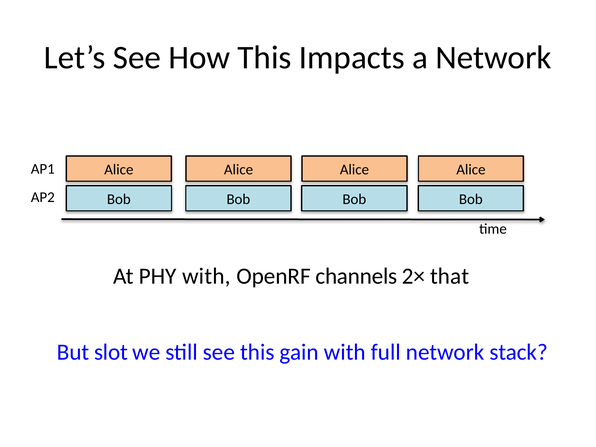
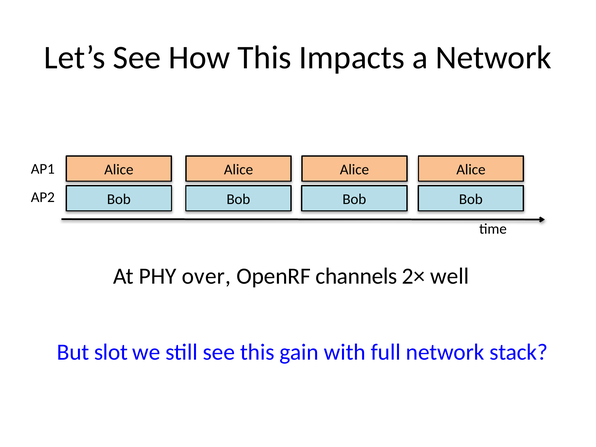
PHY with: with -> over
that: that -> well
